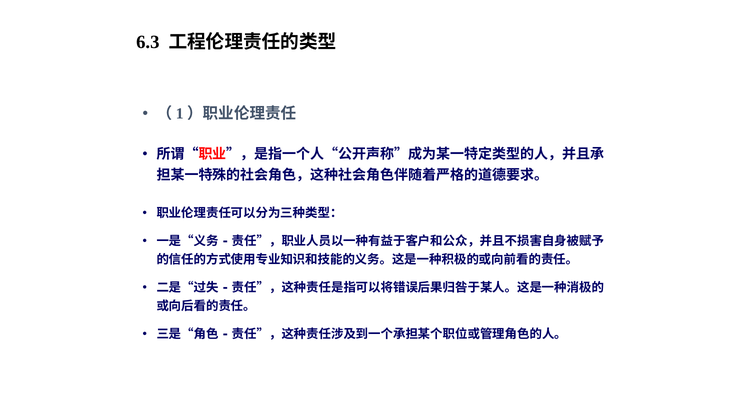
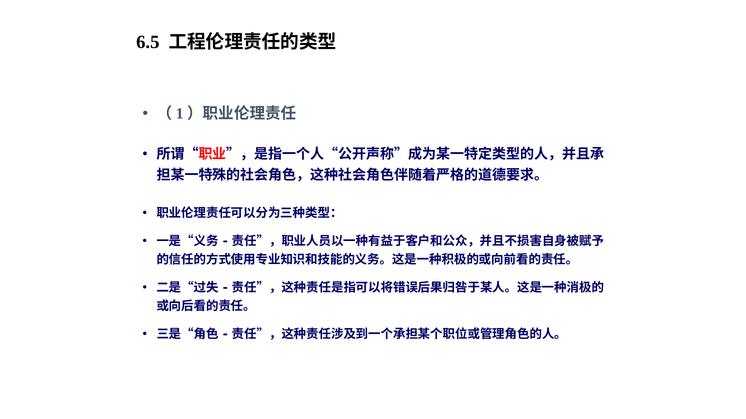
6.3: 6.3 -> 6.5
